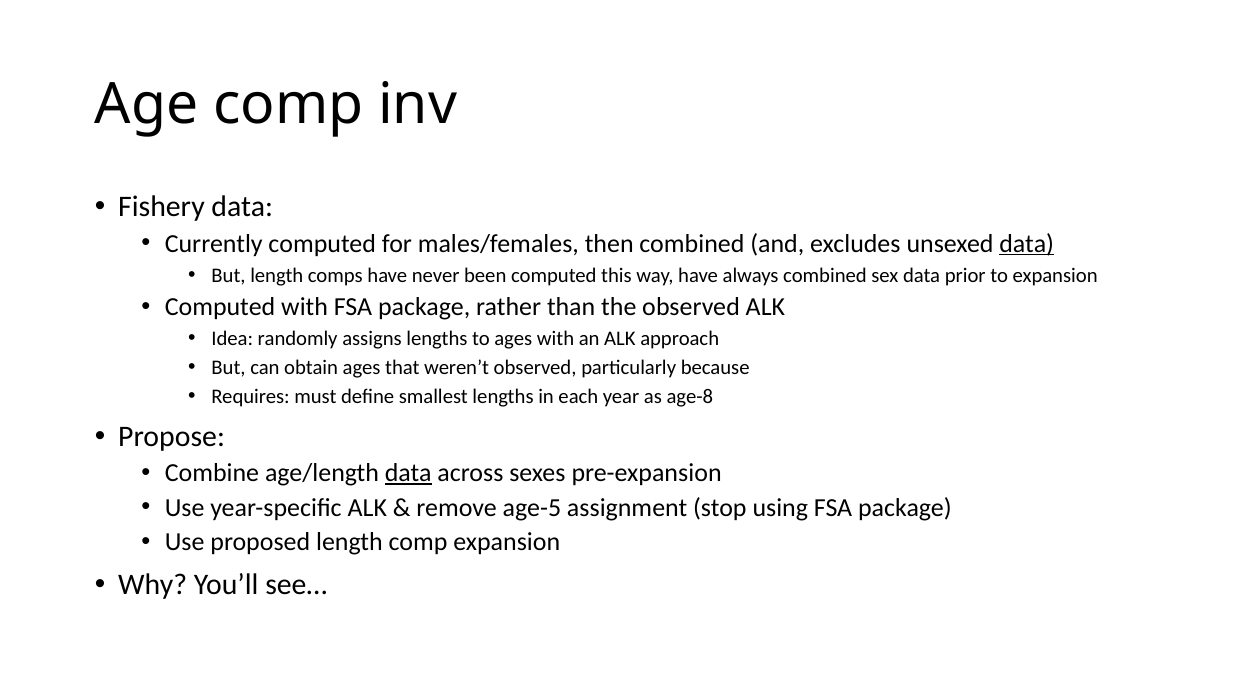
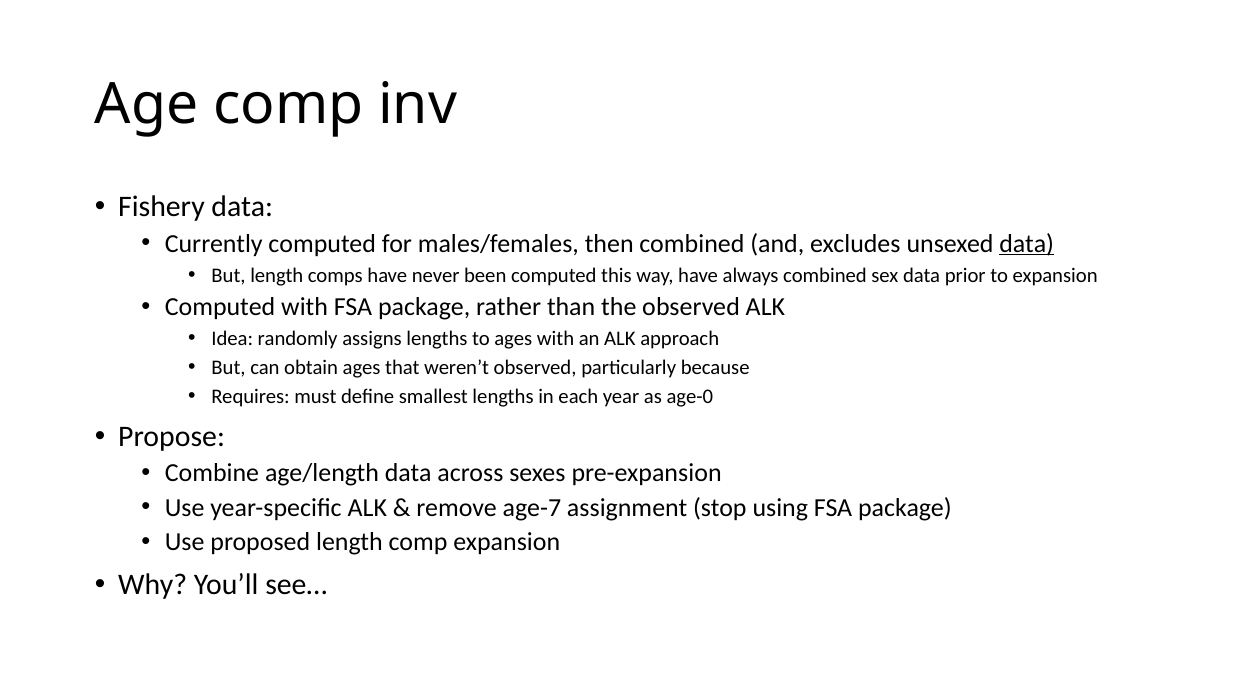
age-8: age-8 -> age-0
data at (408, 473) underline: present -> none
age-5: age-5 -> age-7
